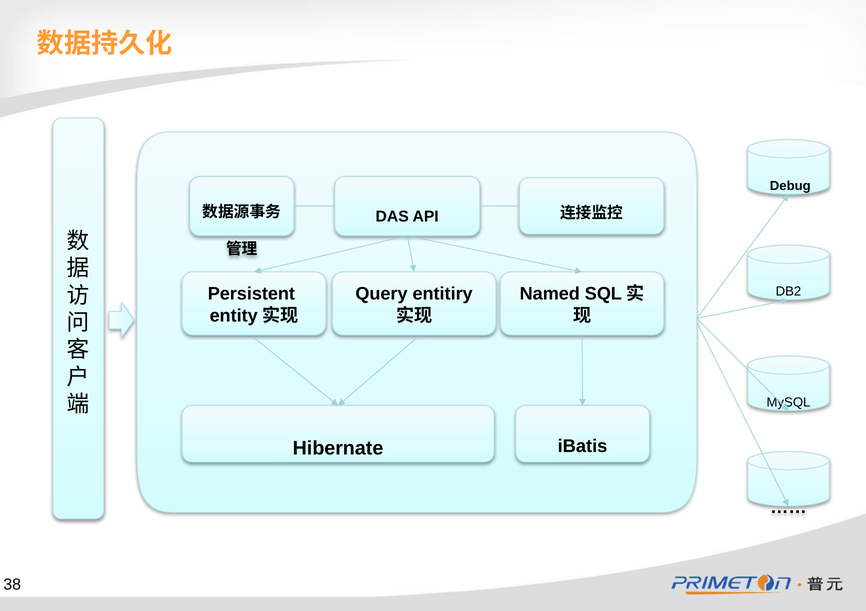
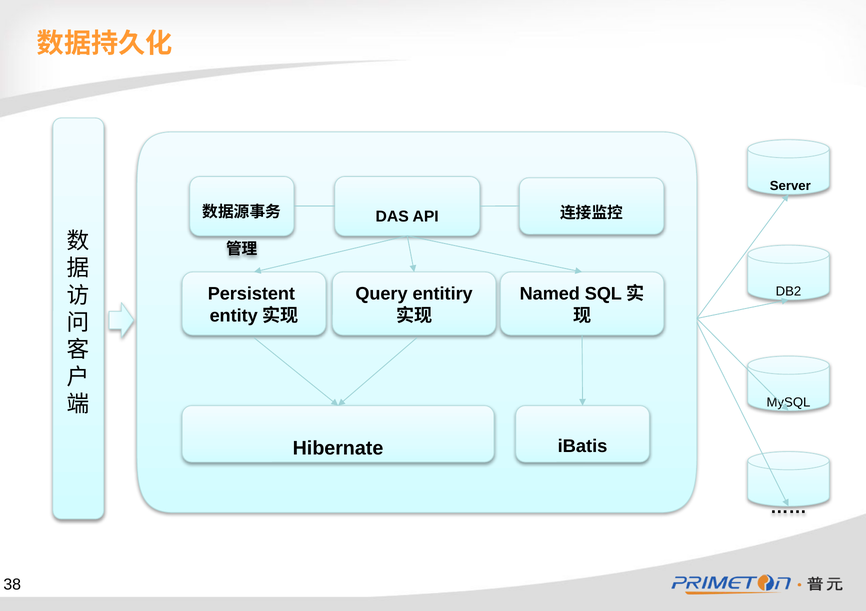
Debug: Debug -> Server
